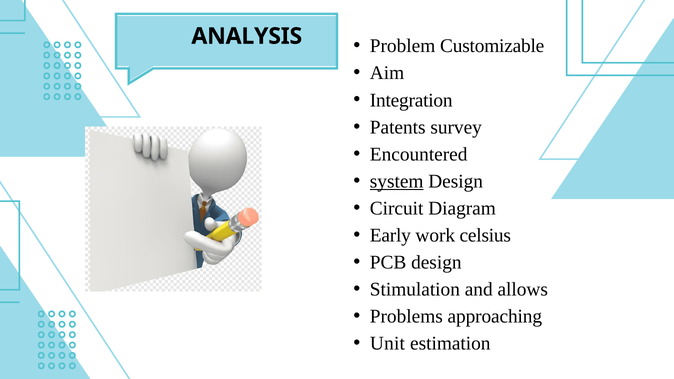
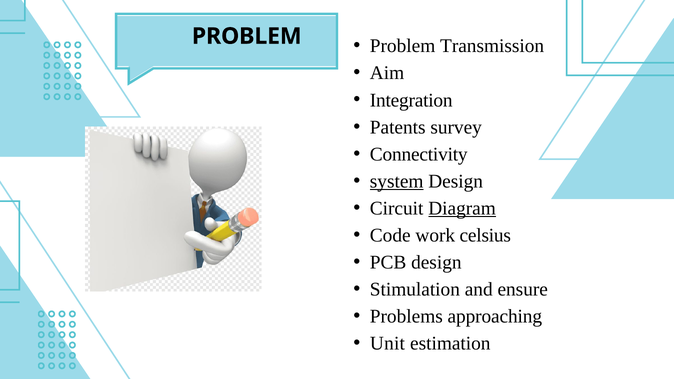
ANALYSIS at (247, 36): ANALYSIS -> PROBLEM
Customizable: Customizable -> Transmission
Encountered: Encountered -> Connectivity
Diagram underline: none -> present
Early: Early -> Code
allows: allows -> ensure
